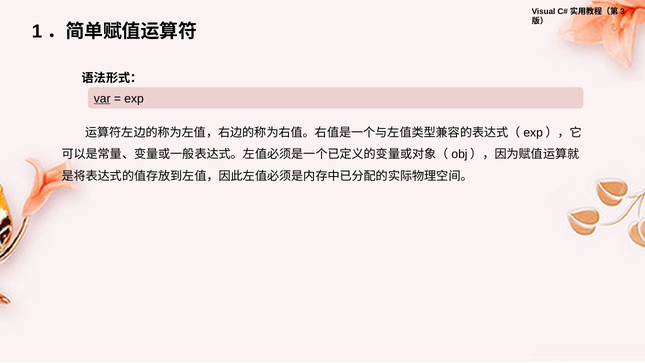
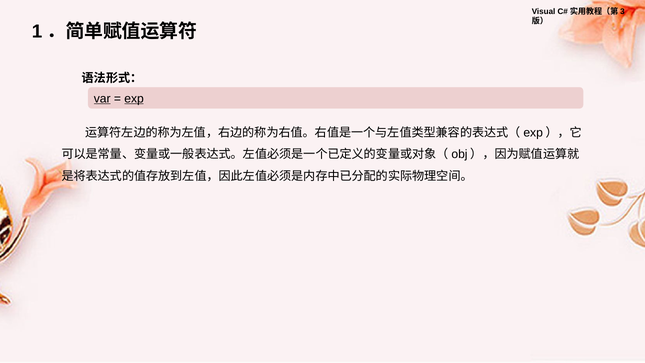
exp underline: none -> present
